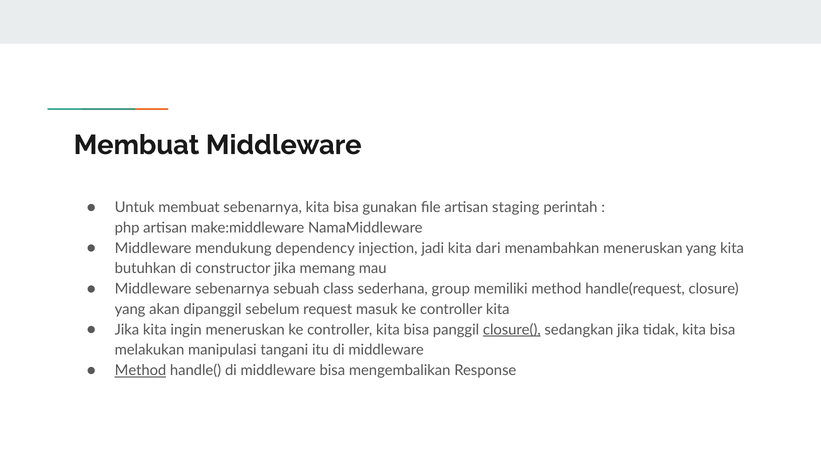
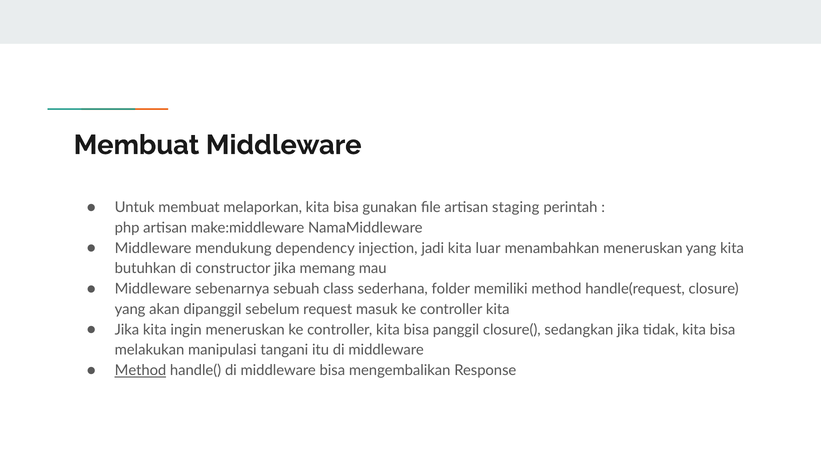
membuat sebenarnya: sebenarnya -> melaporkan
dari: dari -> luar
group: group -> folder
closure( underline: present -> none
